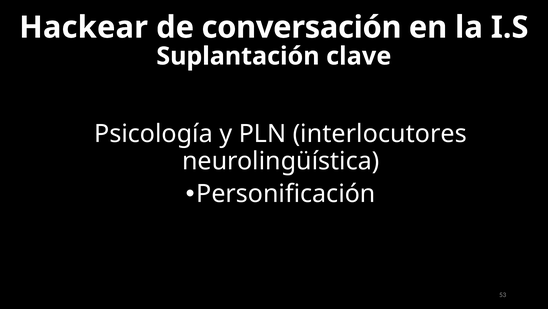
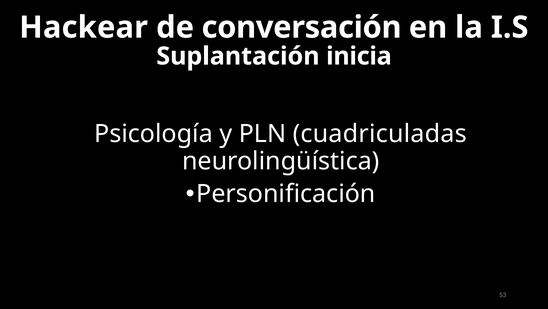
clave: clave -> inicia
interlocutores: interlocutores -> cuadriculadas
